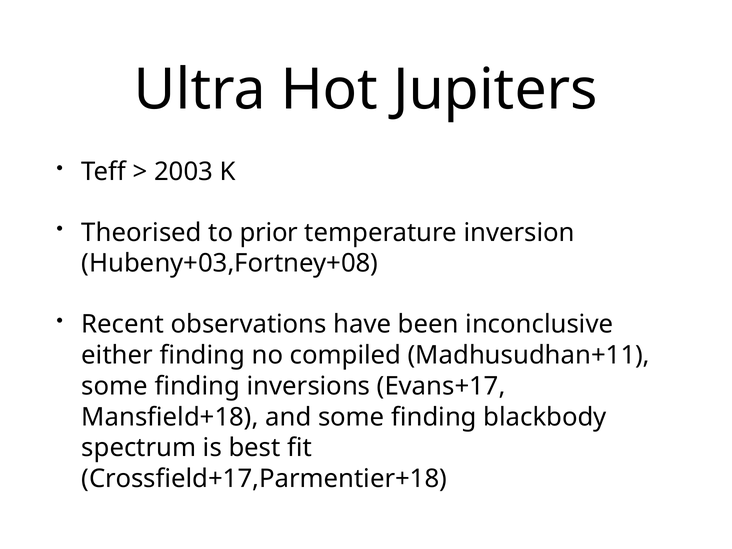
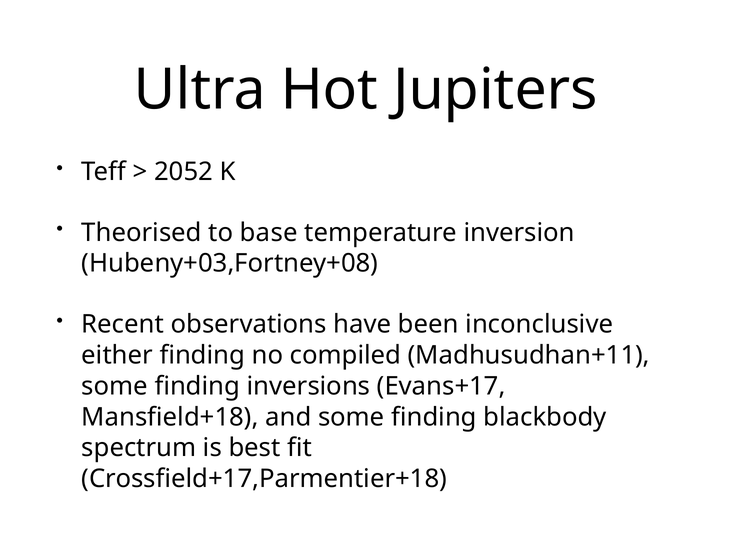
2003: 2003 -> 2052
prior: prior -> base
